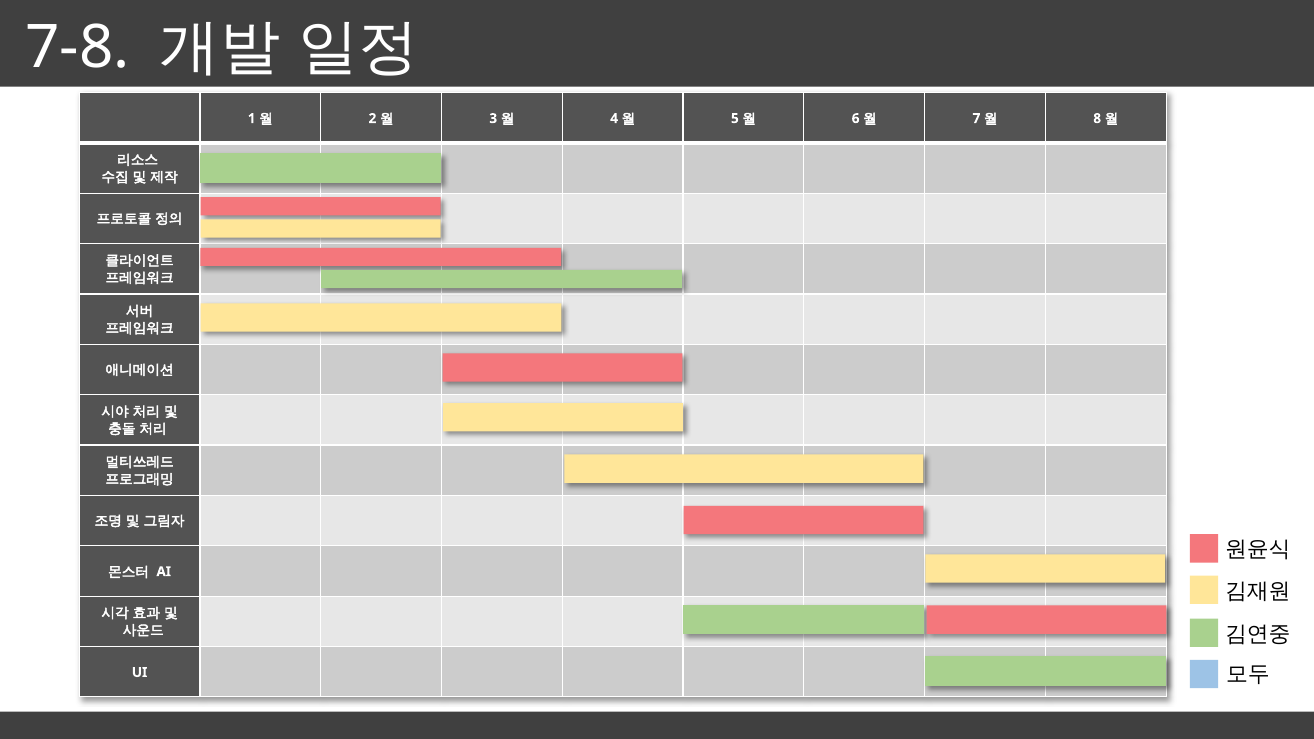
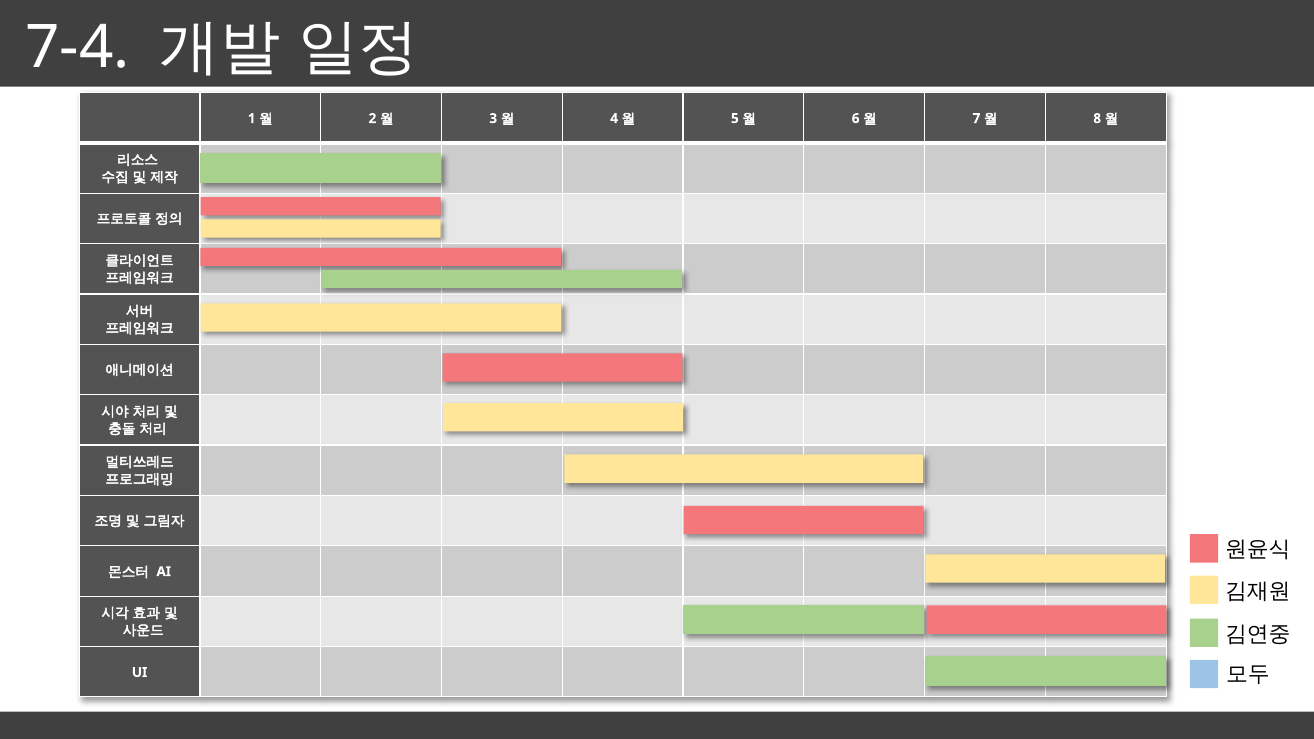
7-8: 7-8 -> 7-4
